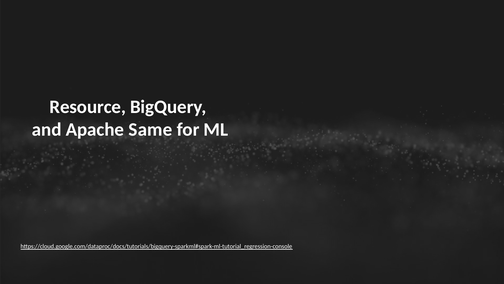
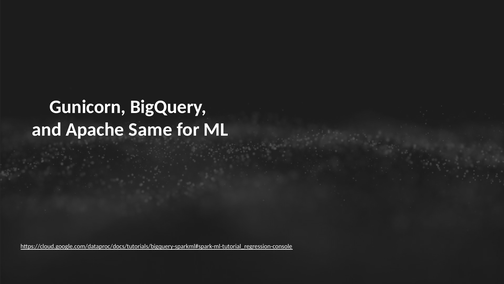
Resource: Resource -> Gunicorn
